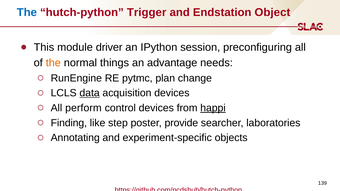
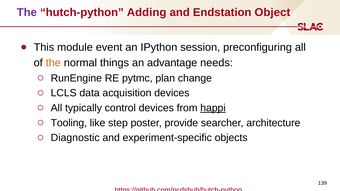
The at (27, 12) colour: blue -> purple
Trigger: Trigger -> Adding
driver: driver -> event
data underline: present -> none
perform: perform -> typically
Finding: Finding -> Tooling
laboratories: laboratories -> architecture
Annotating: Annotating -> Diagnostic
